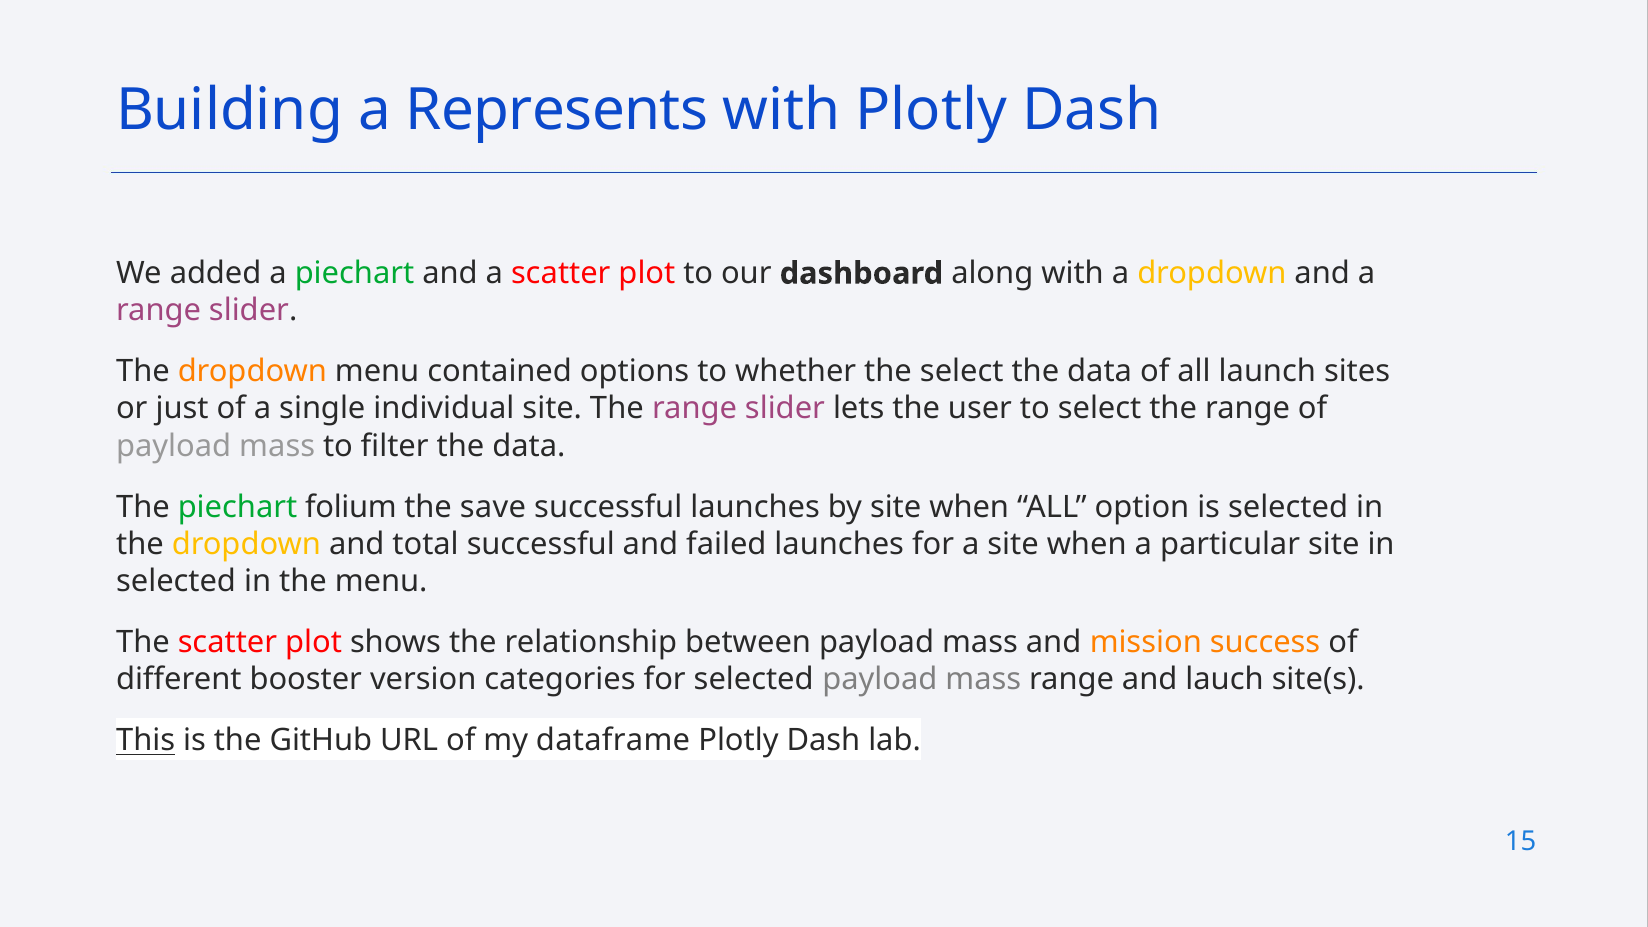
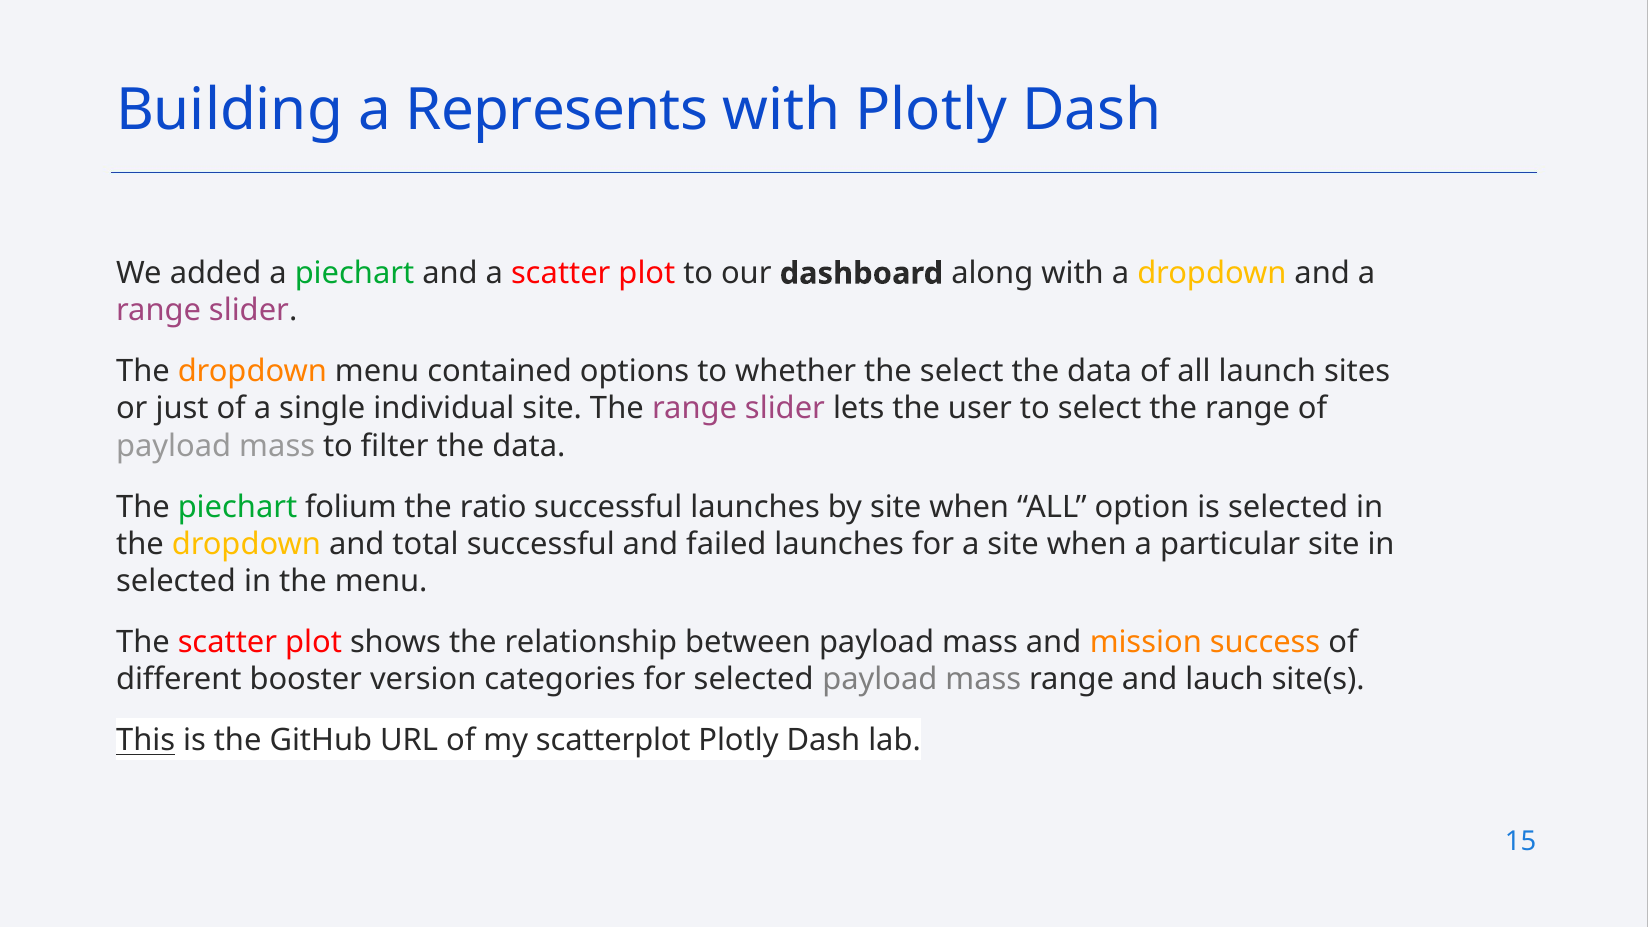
save: save -> ratio
dataframe: dataframe -> scatterplot
